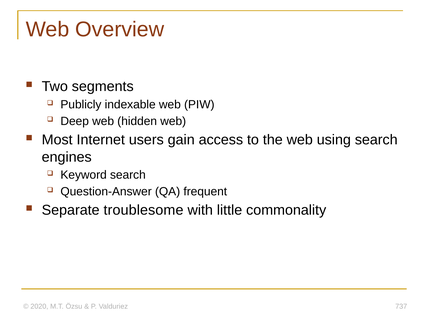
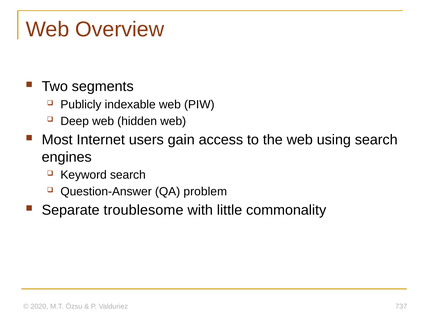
frequent: frequent -> problem
